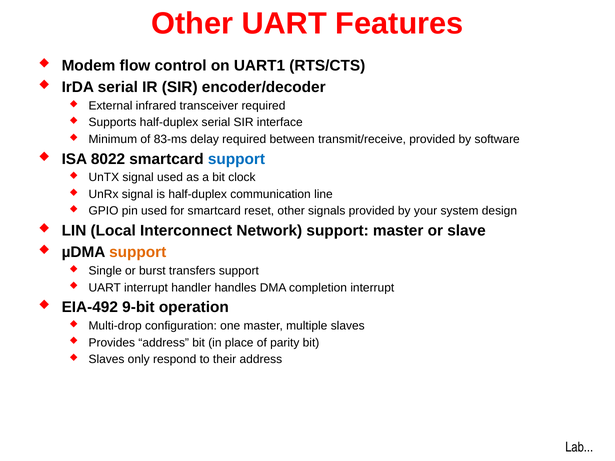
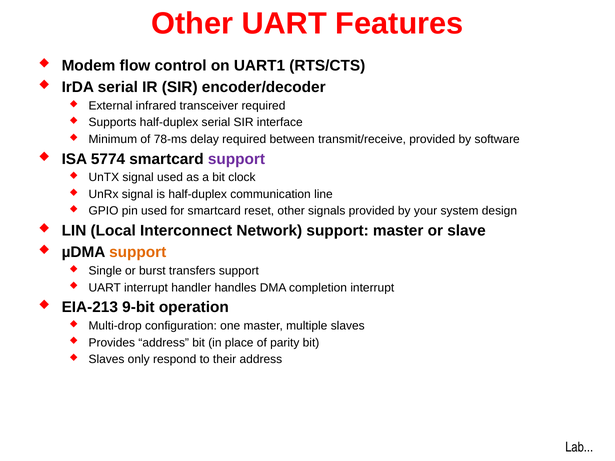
83-ms: 83-ms -> 78-ms
8022: 8022 -> 5774
support at (236, 159) colour: blue -> purple
EIA-492: EIA-492 -> EIA-213
